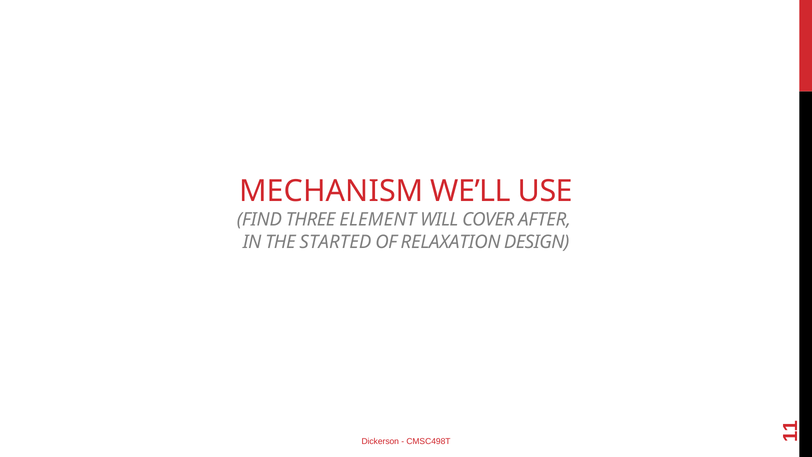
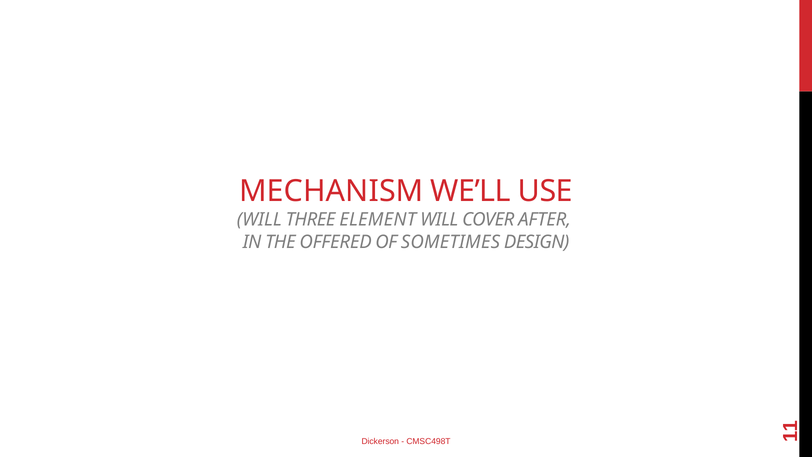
FIND at (259, 219): FIND -> WILL
STARTED: STARTED -> OFFERED
RELAXATION: RELAXATION -> SOMETIMES
